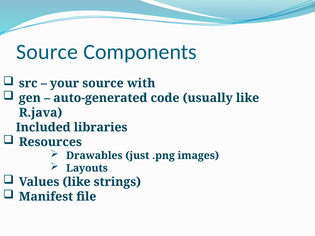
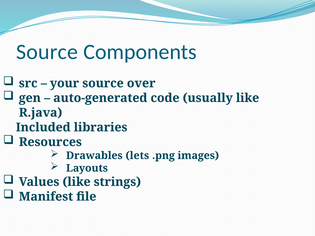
with: with -> over
just: just -> lets
